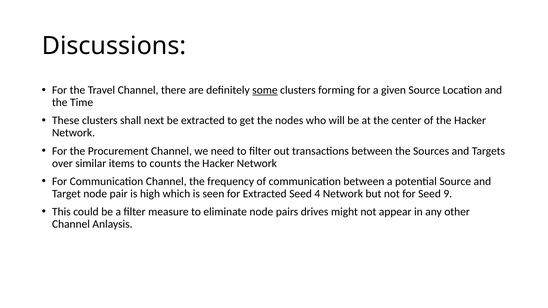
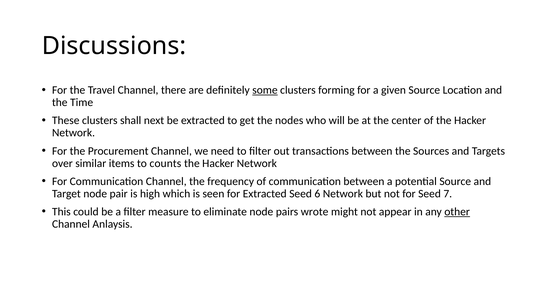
4: 4 -> 6
9: 9 -> 7
drives: drives -> wrote
other underline: none -> present
